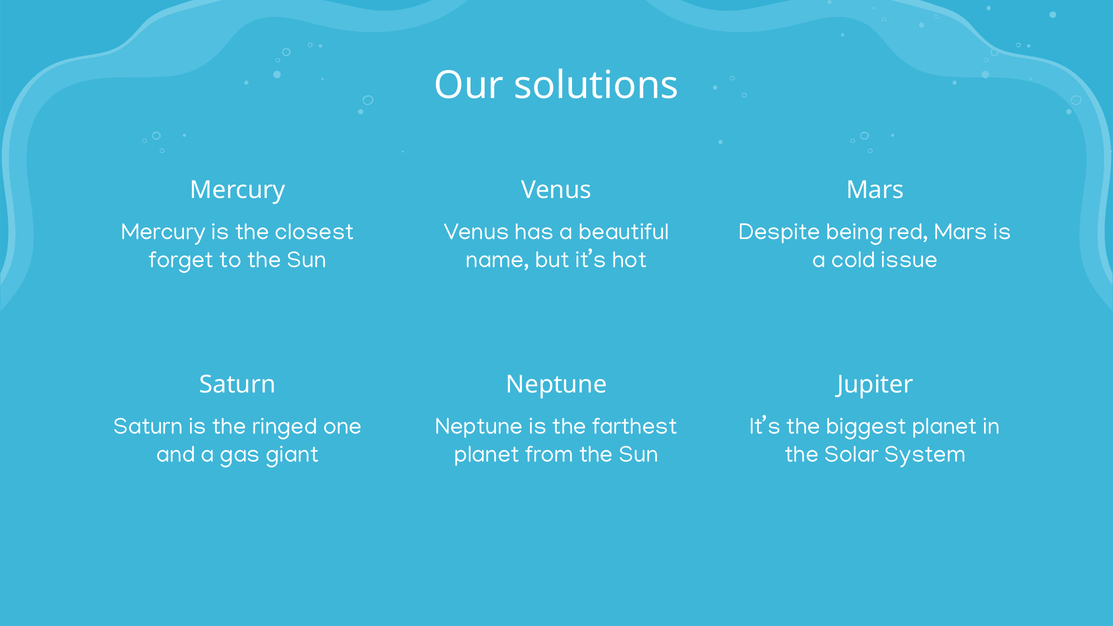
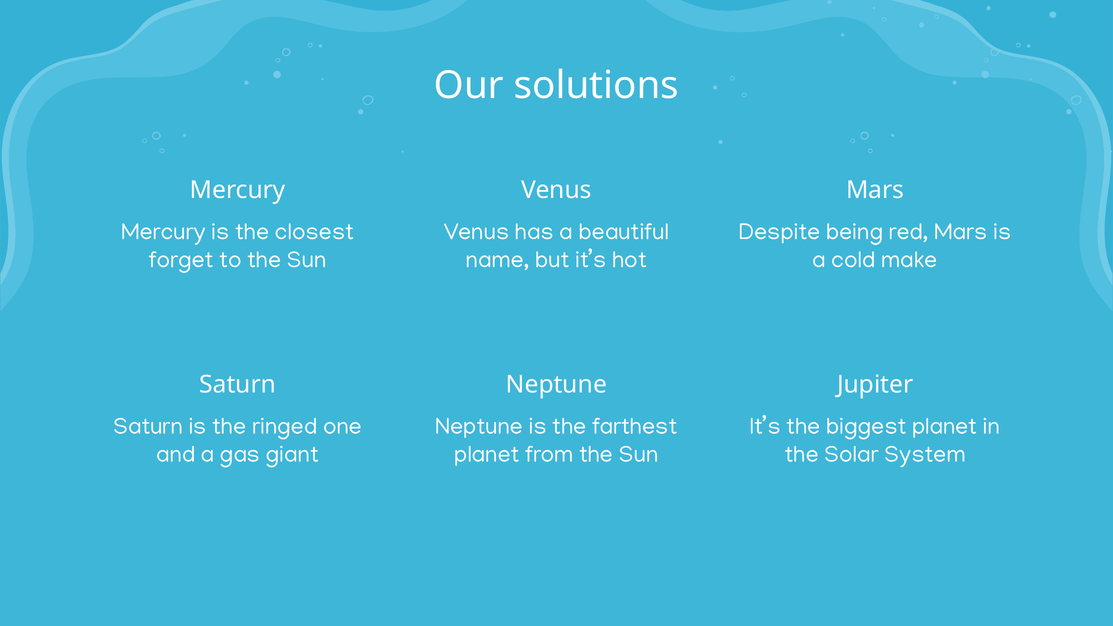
issue: issue -> make
